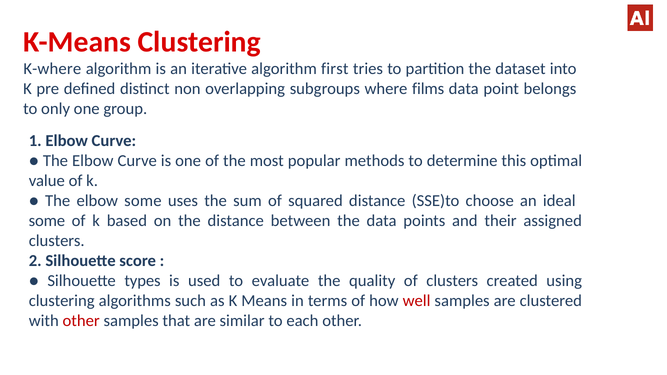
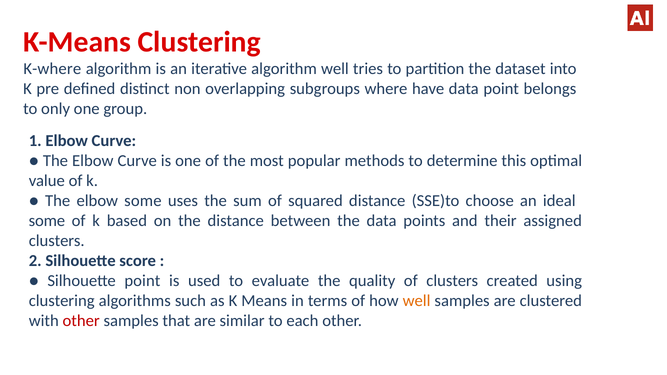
algorithm first: first -> well
films: films -> have
Silhouette types: types -> point
well at (417, 301) colour: red -> orange
